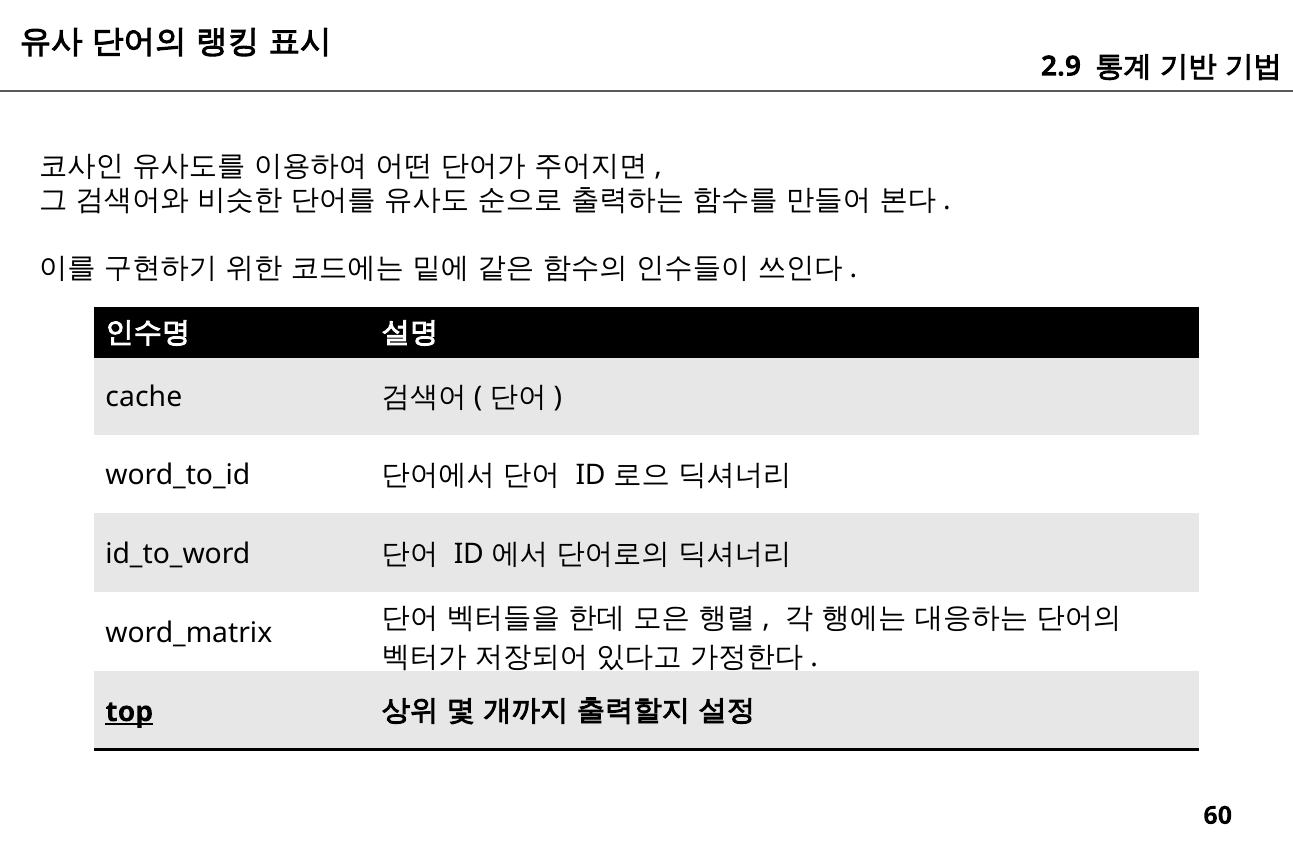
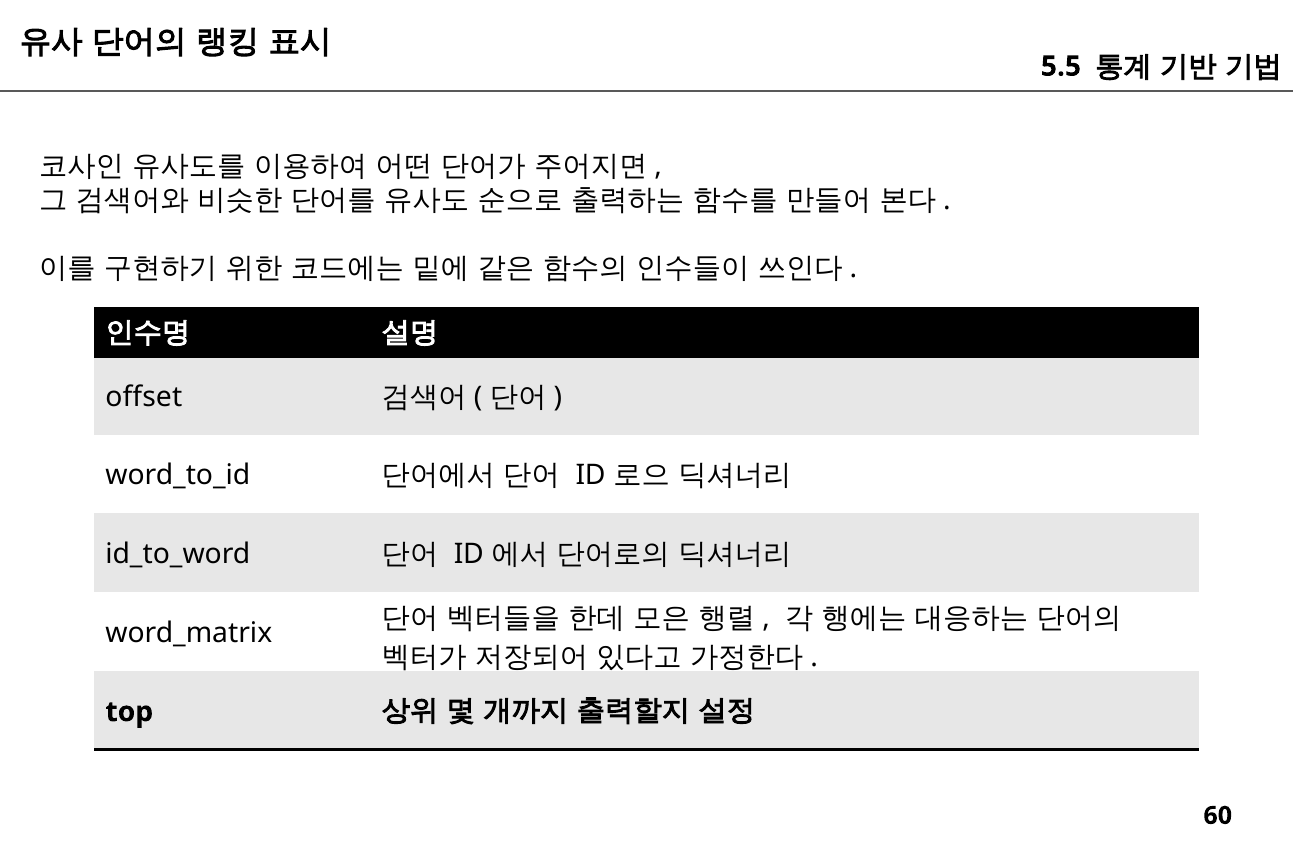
2.9: 2.9 -> 5.5
cache: cache -> offset
top underline: present -> none
